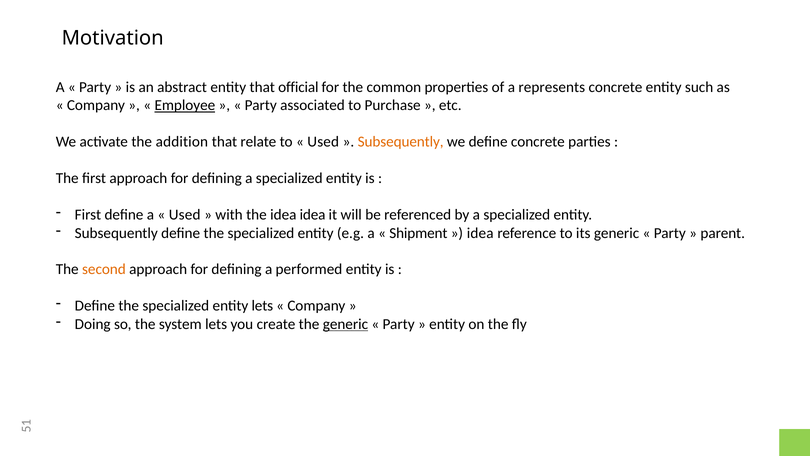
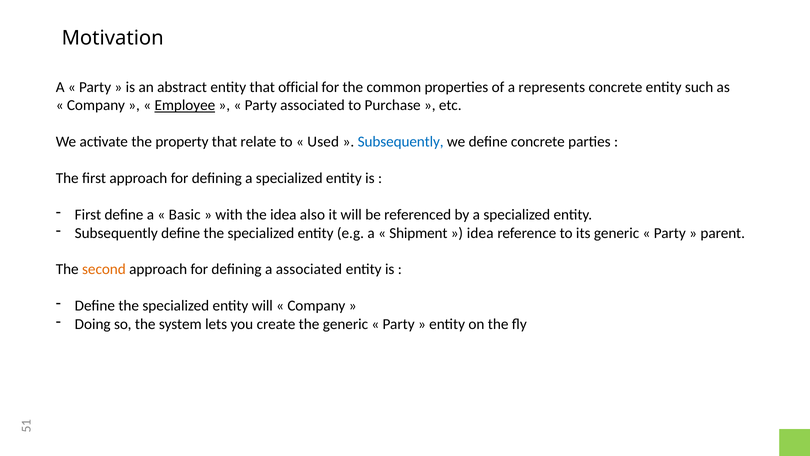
addition: addition -> property
Subsequently at (401, 142) colour: orange -> blue
Used at (185, 215): Used -> Basic
idea idea: idea -> also
a performed: performed -> associated
entity lets: lets -> will
generic at (345, 324) underline: present -> none
